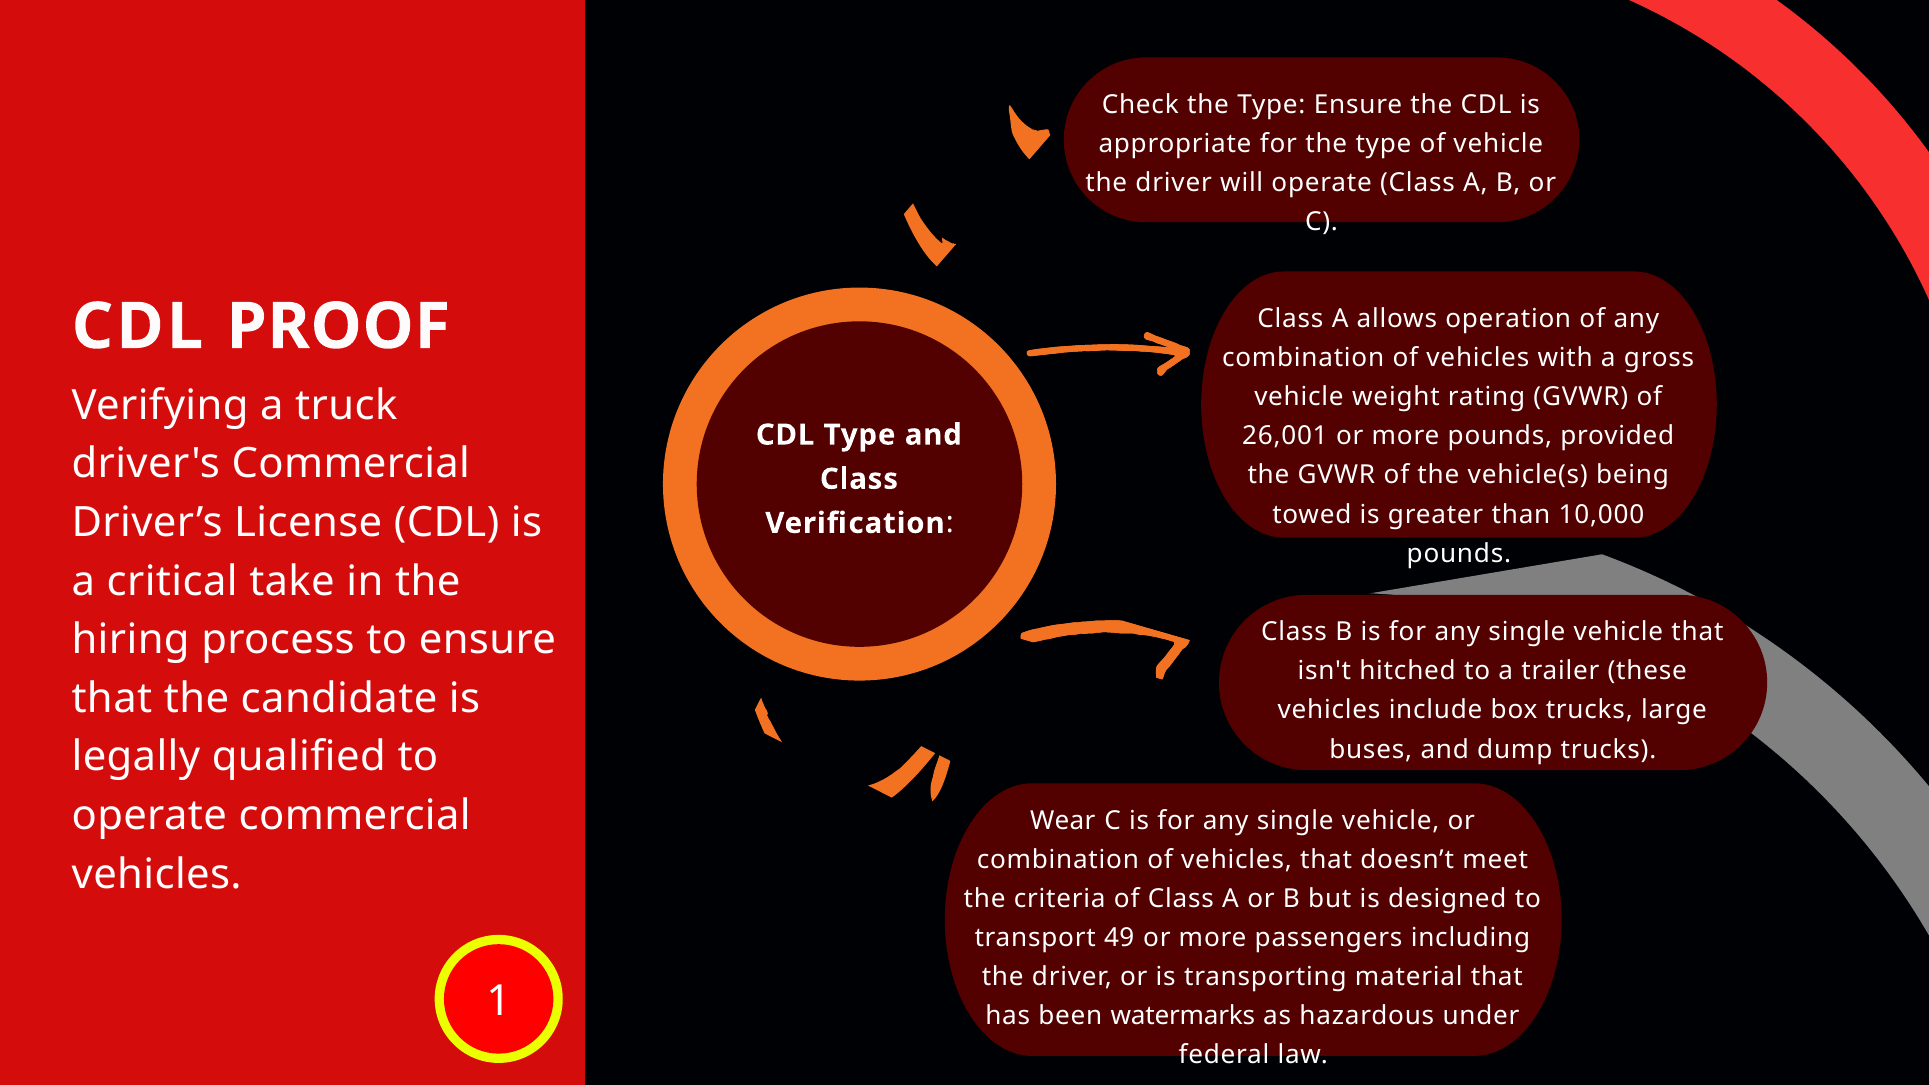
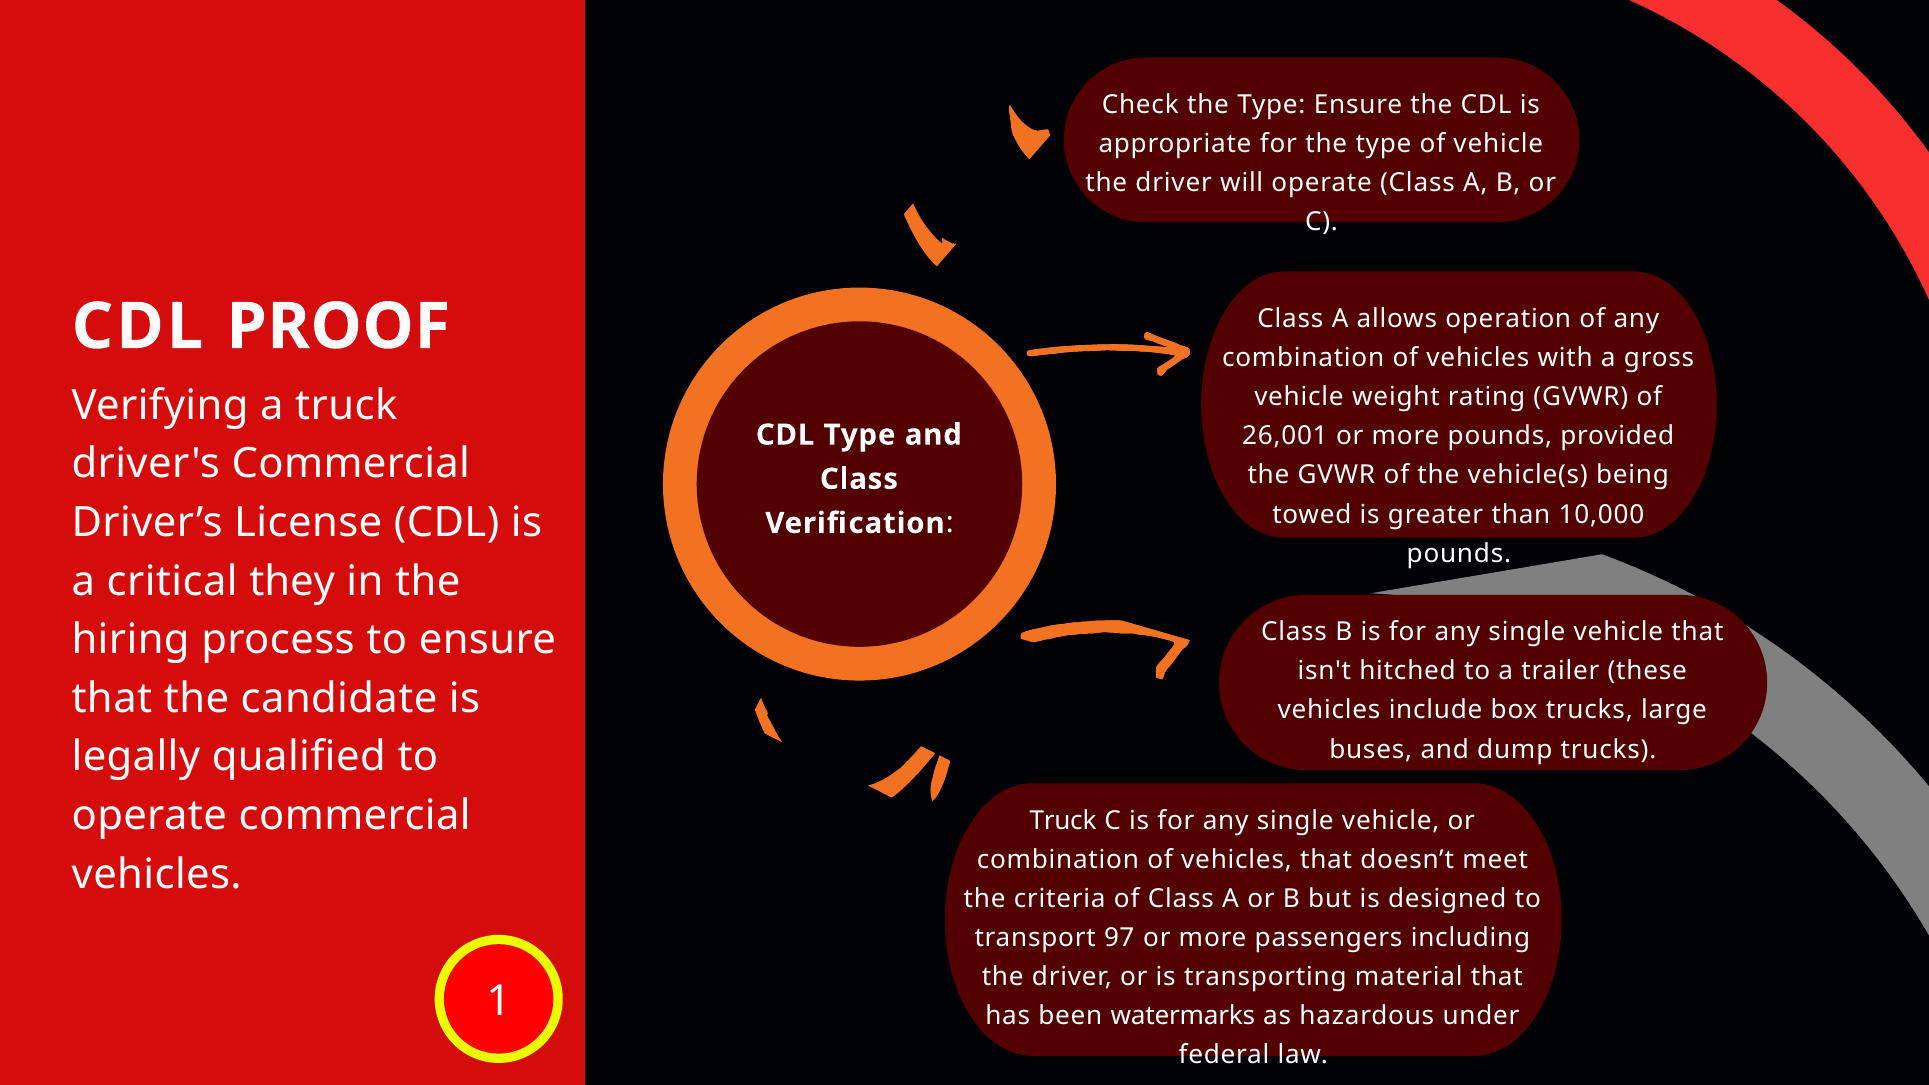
take: take -> they
Wear at (1063, 821): Wear -> Truck
49: 49 -> 97
